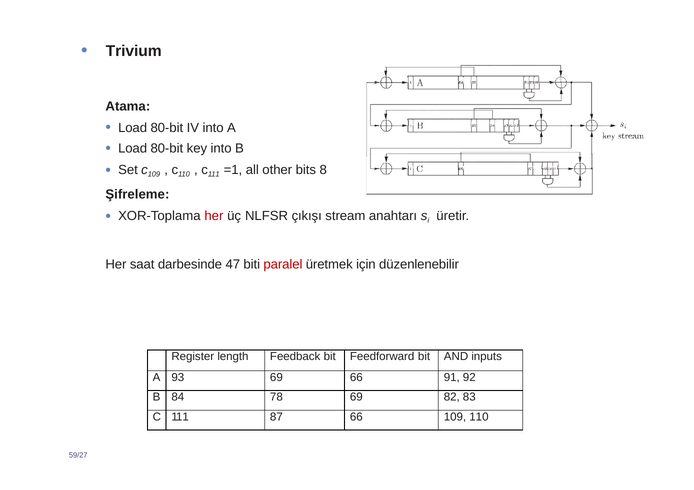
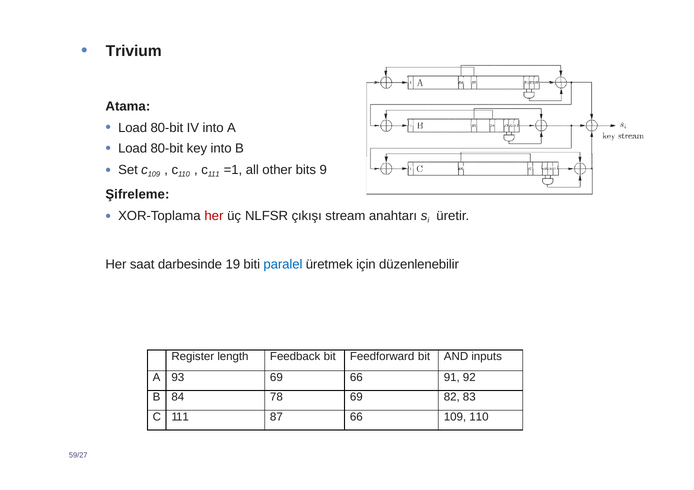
8: 8 -> 9
47: 47 -> 19
paralel colour: red -> blue
